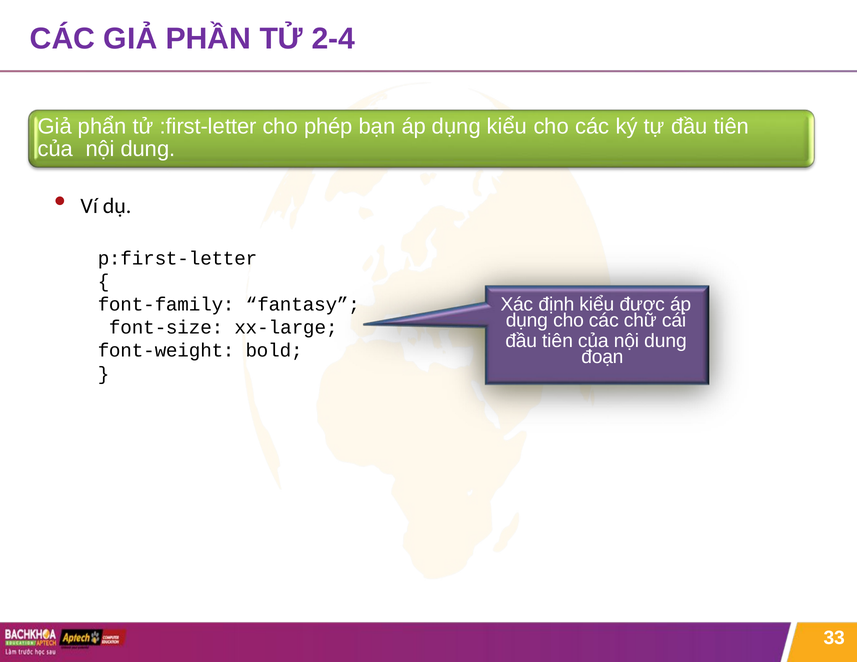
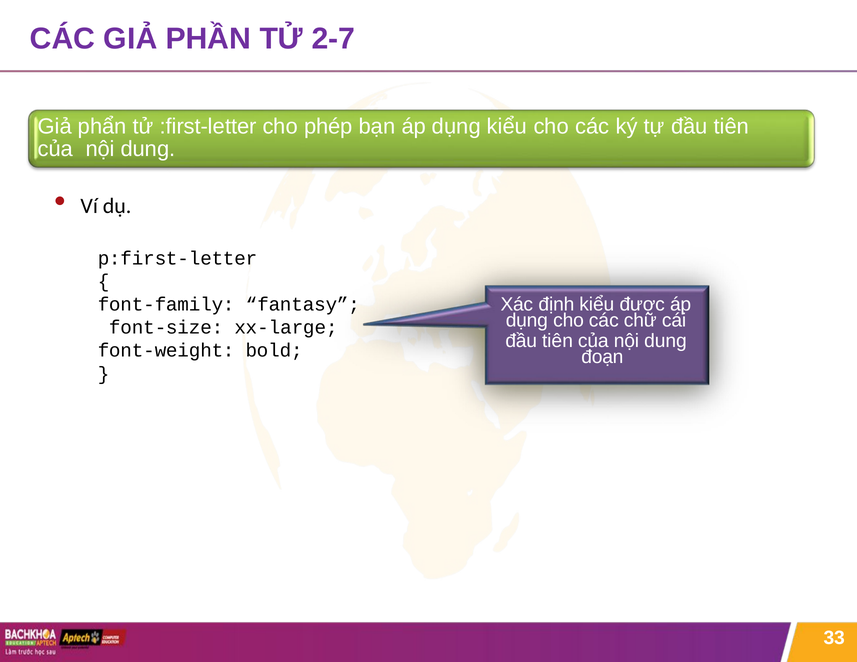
2-4: 2-4 -> 2-7
